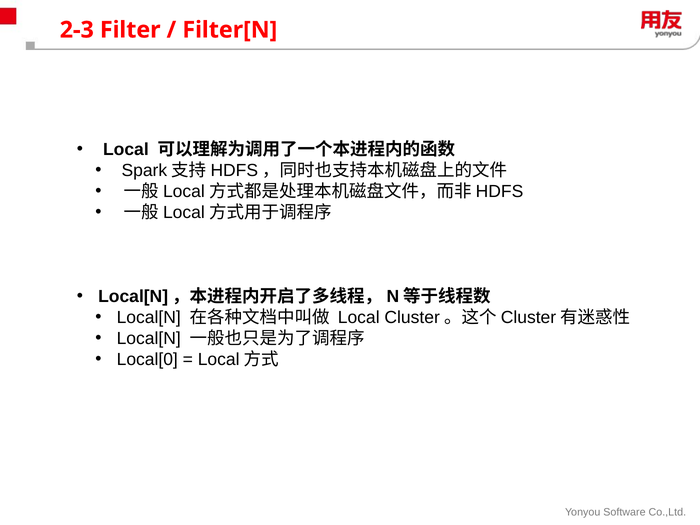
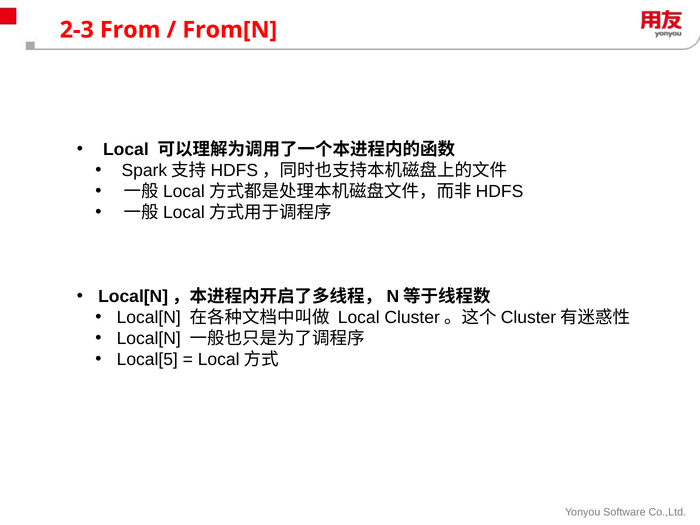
Filter: Filter -> From
Filter[N: Filter[N -> From[N
Local[0: Local[0 -> Local[5
